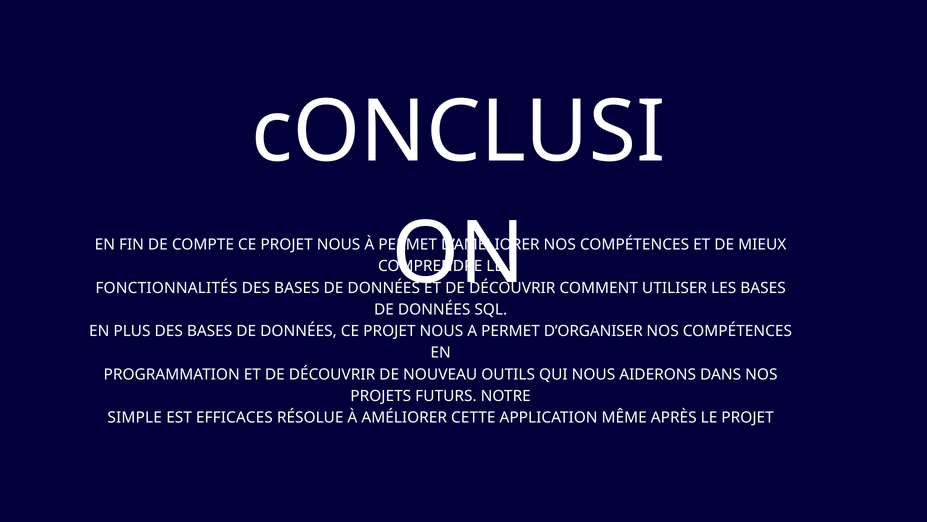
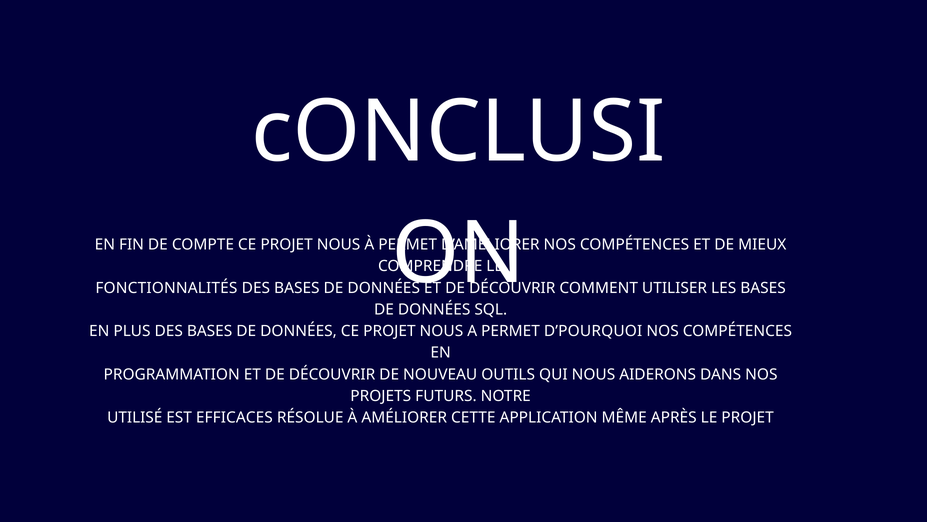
D’ORGANISER: D’ORGANISER -> D’POURQUOI
SIMPLE: SIMPLE -> UTILISÉ
